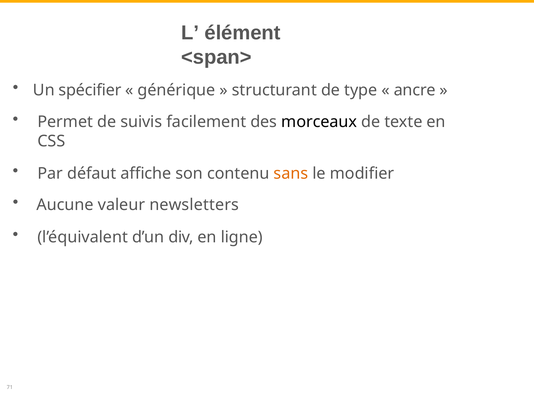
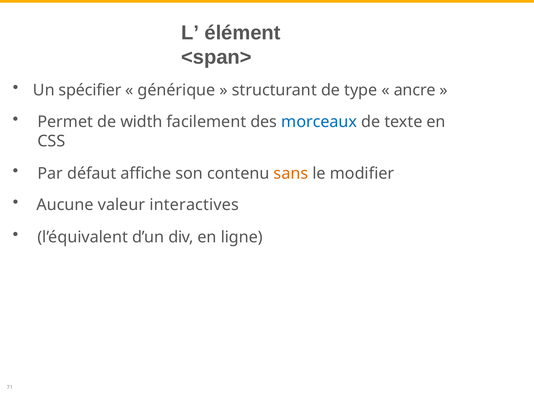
suivis: suivis -> width
morceaux colour: black -> blue
newsletters: newsletters -> interactives
